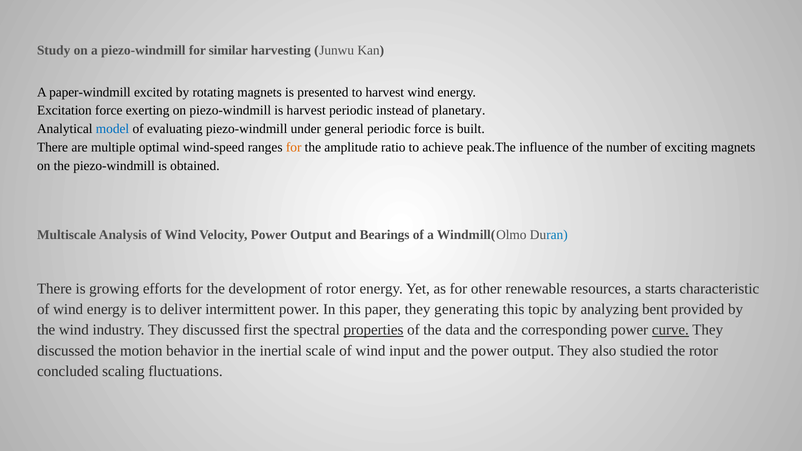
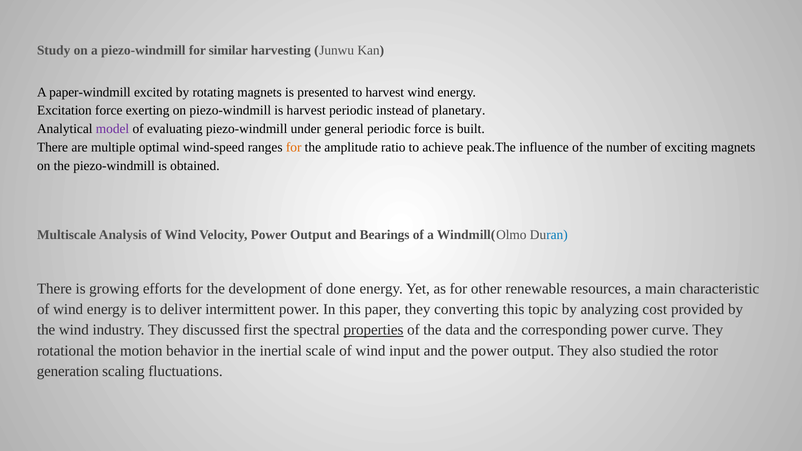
model colour: blue -> purple
of rotor: rotor -> done
starts: starts -> main
generating: generating -> converting
bent: bent -> cost
curve underline: present -> none
discussed at (66, 351): discussed -> rotational
concluded: concluded -> generation
